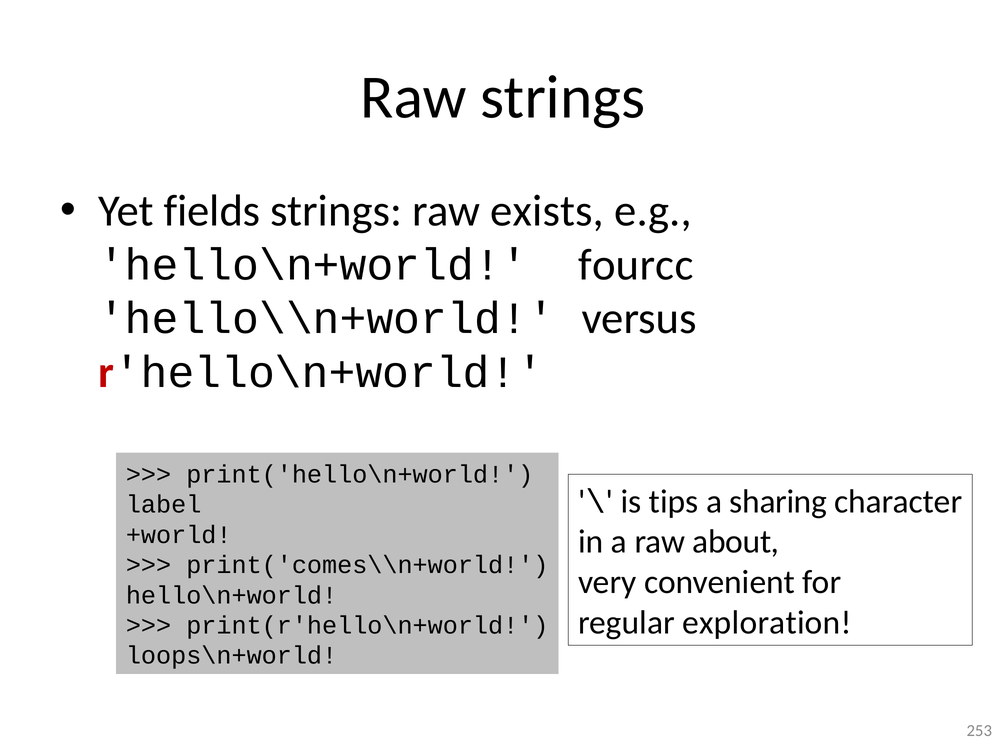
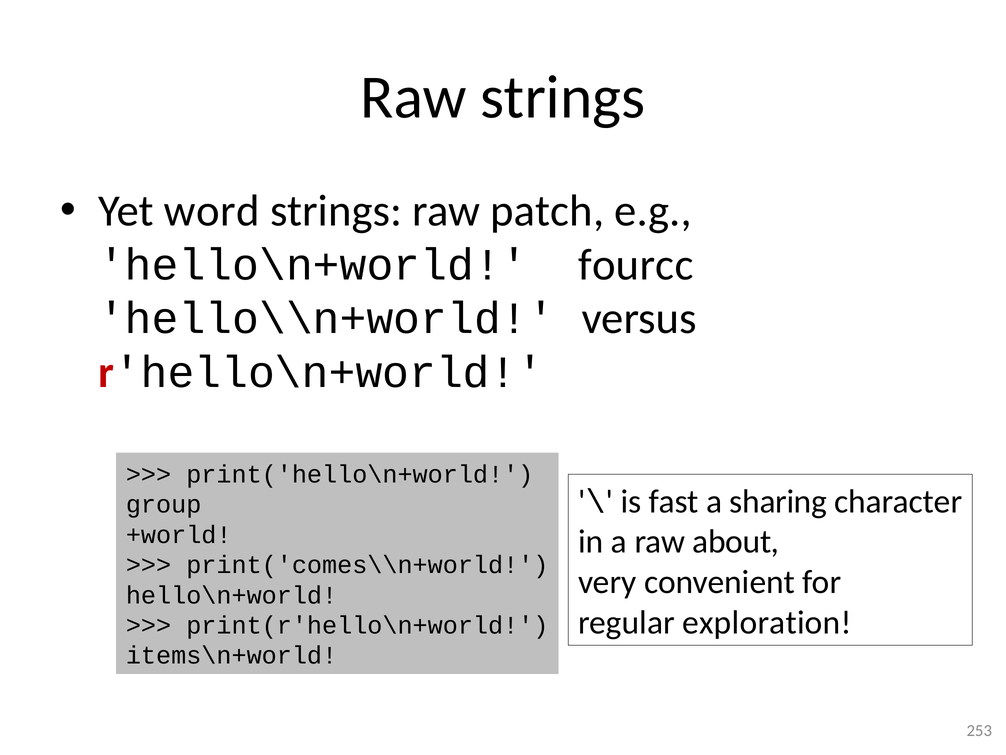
fields: fields -> word
exists: exists -> patch
tips: tips -> fast
label: label -> group
loops\n+world: loops\n+world -> items\n+world
